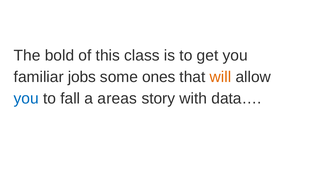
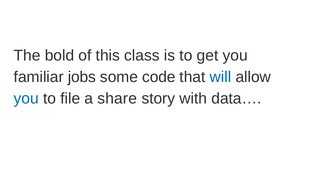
ones: ones -> code
will colour: orange -> blue
fall: fall -> file
areas: areas -> share
